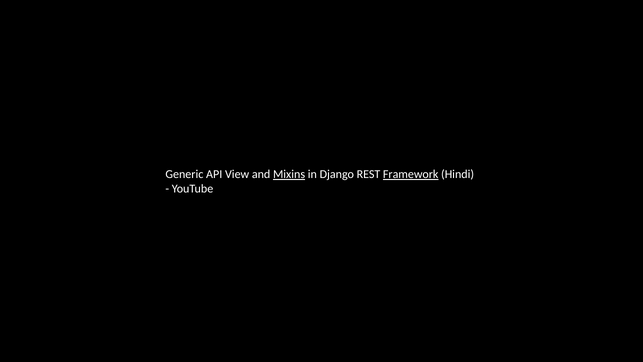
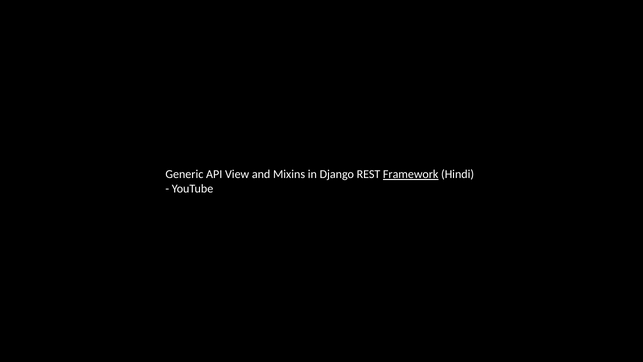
Mixins underline: present -> none
